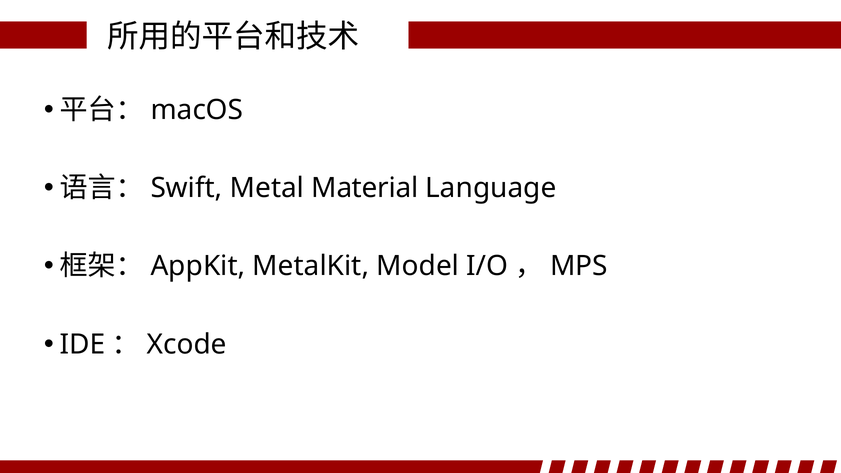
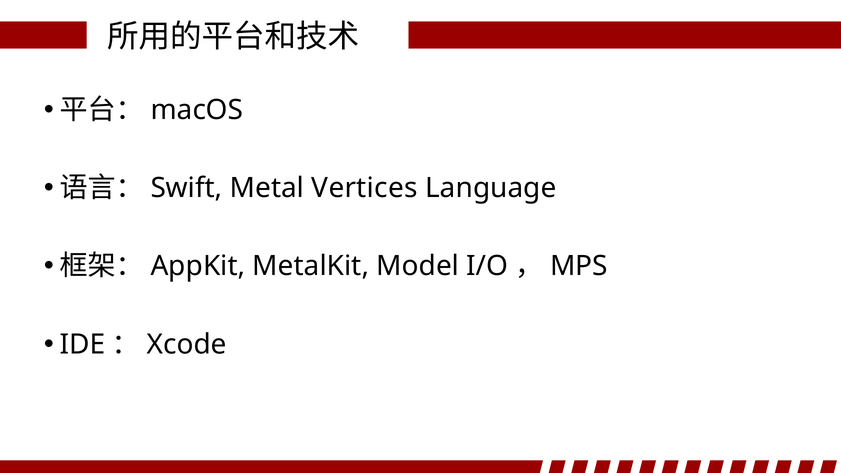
Material: Material -> Vertices
